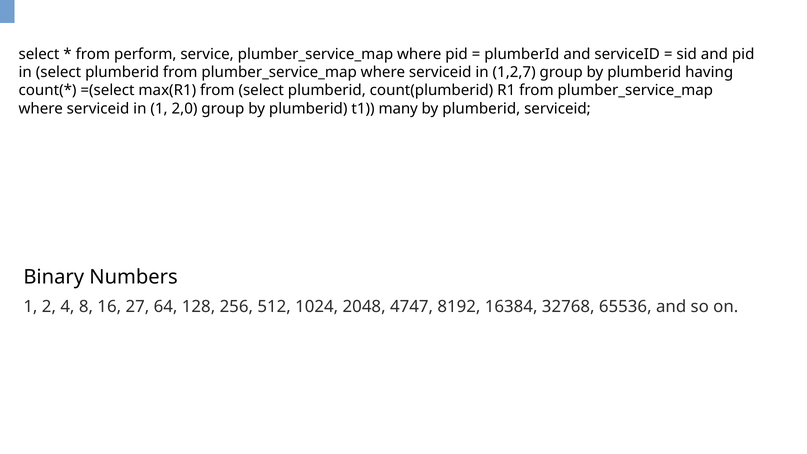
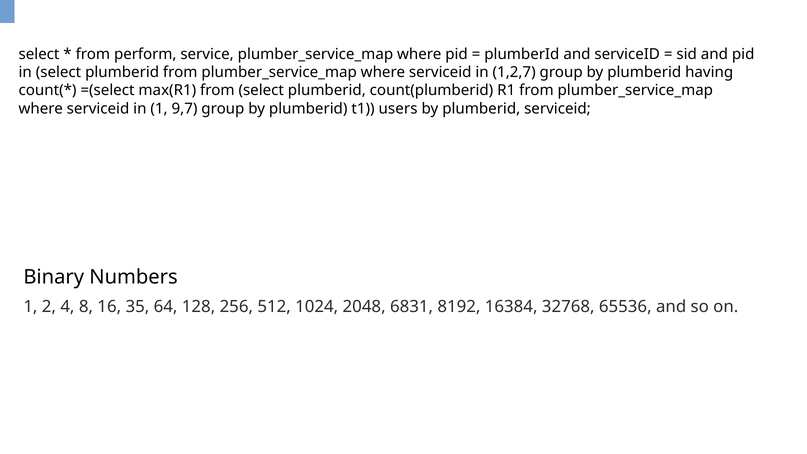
2,0: 2,0 -> 9,7
many: many -> users
27: 27 -> 35
4747: 4747 -> 6831
